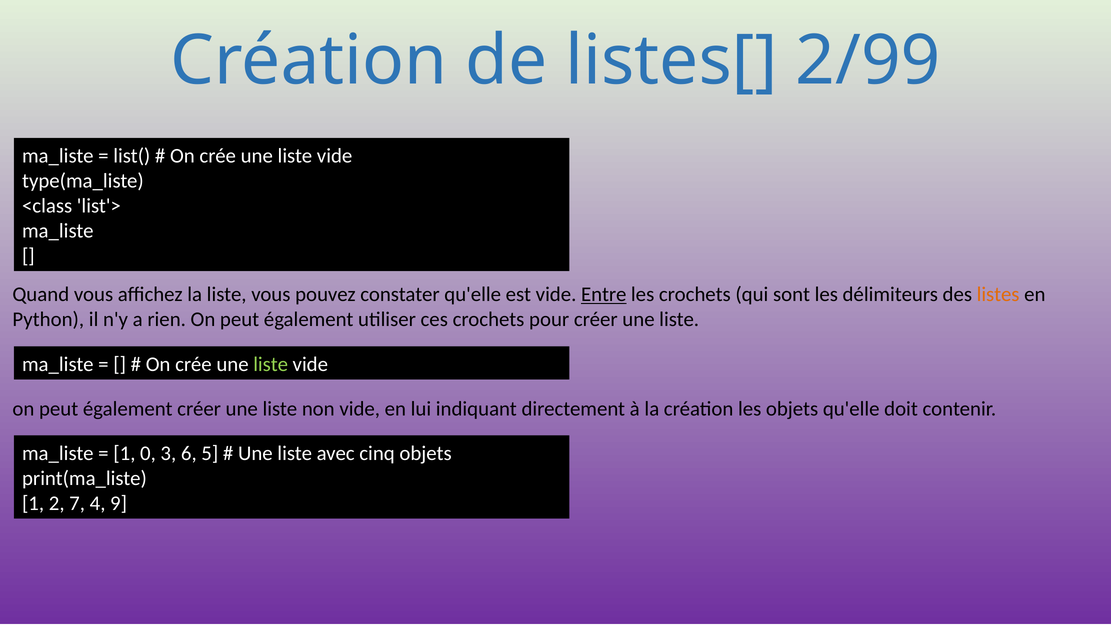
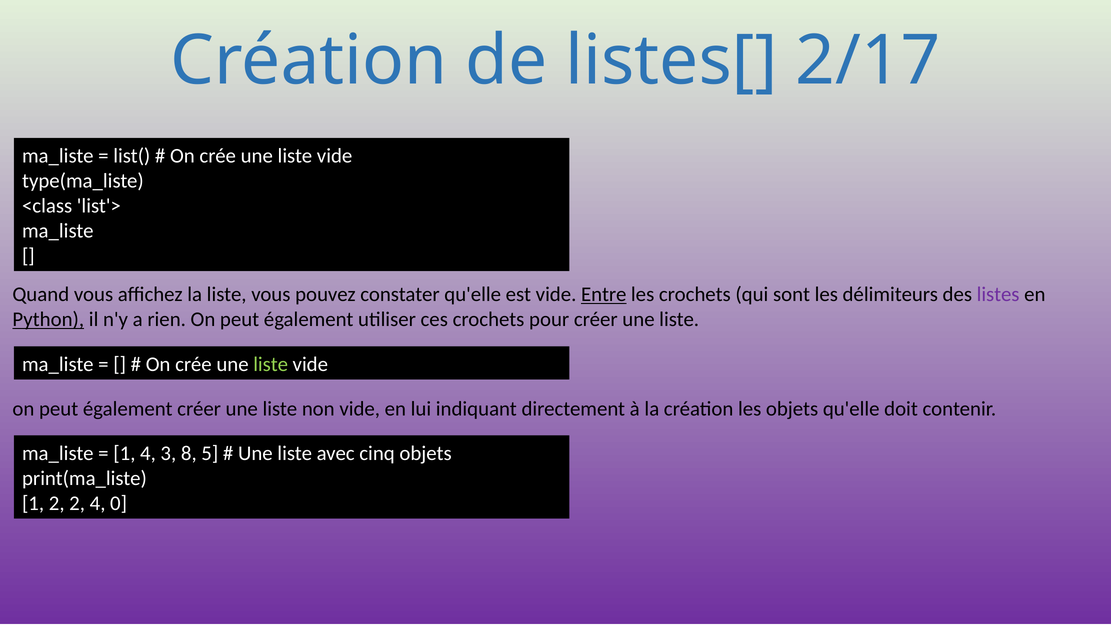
2/99: 2/99 -> 2/17
listes colour: orange -> purple
Python underline: none -> present
1 0: 0 -> 4
6: 6 -> 8
2 7: 7 -> 2
9: 9 -> 0
